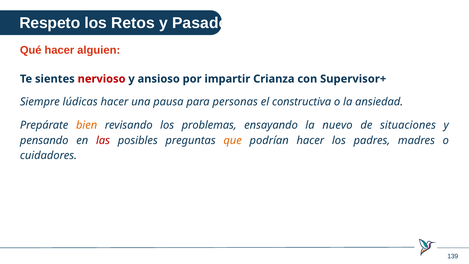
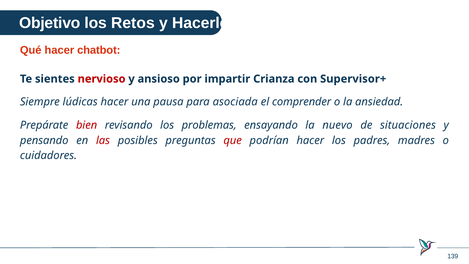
Respeto: Respeto -> Objetivo
Pasados: Pasados -> Hacerles
alguien: alguien -> chatbot
personas: personas -> asociada
constructiva: constructiva -> comprender
bien colour: orange -> red
que colour: orange -> red
